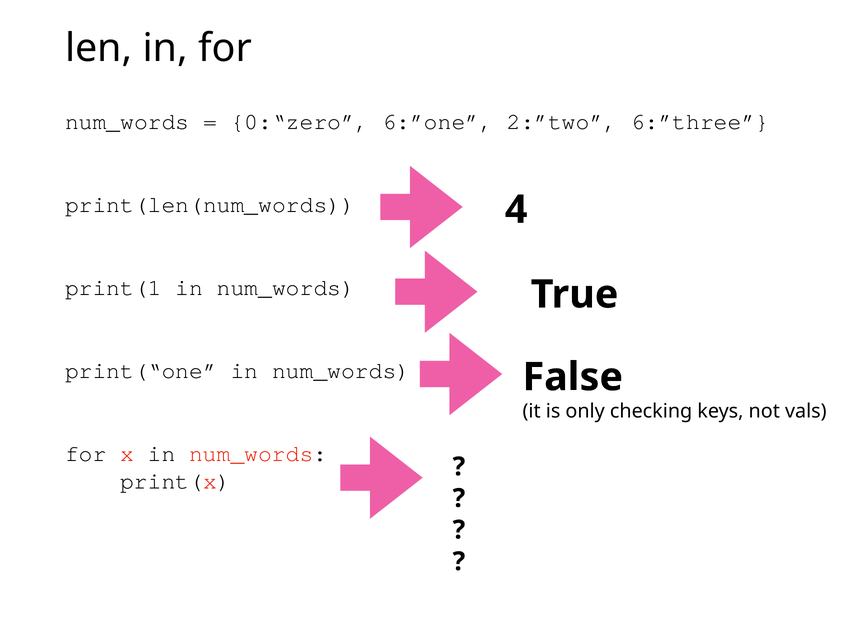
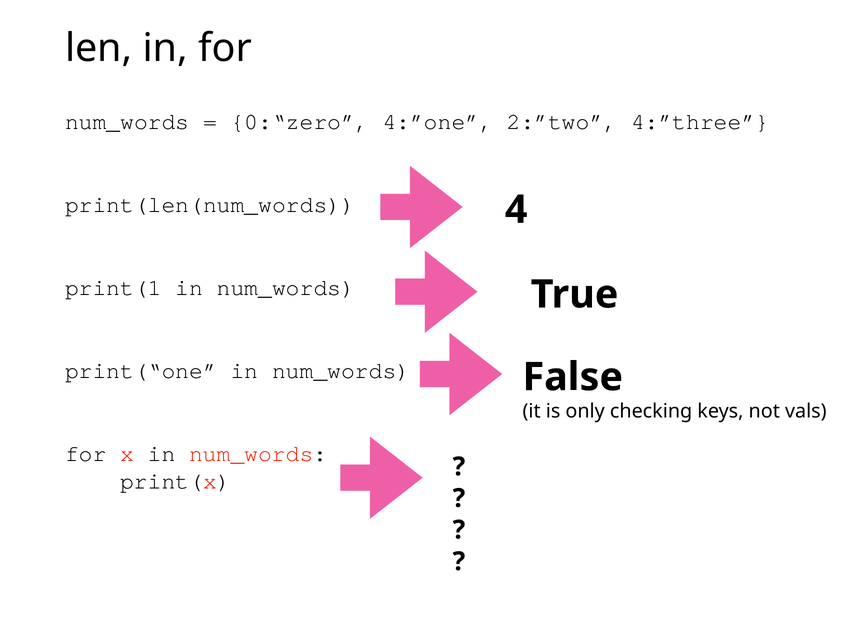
6:”one: 6:”one -> 4:”one
6:”three: 6:”three -> 4:”three
